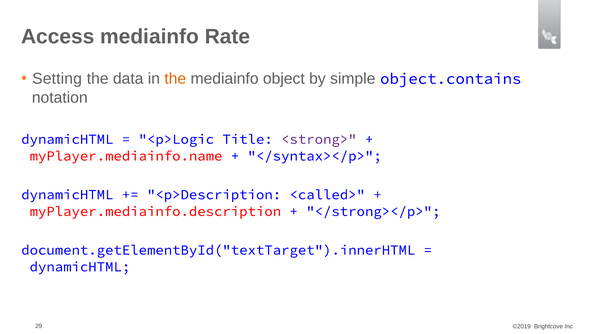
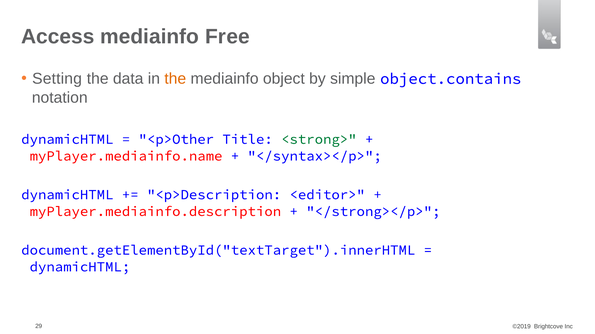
Rate: Rate -> Free
<p>Logic: <p>Logic -> <p>Other
<strong> colour: purple -> green
<called>: <called> -> <editor>
